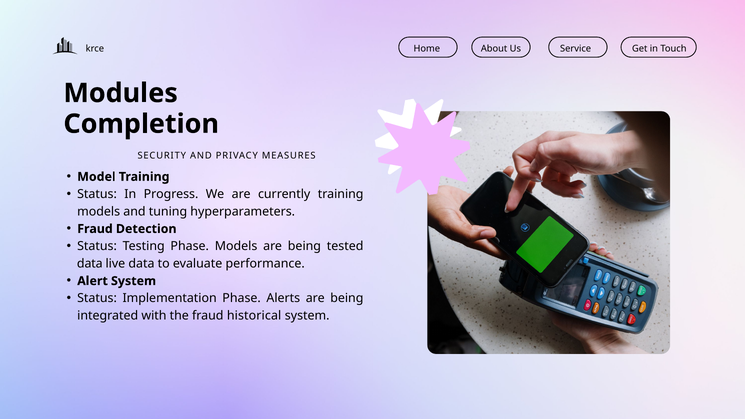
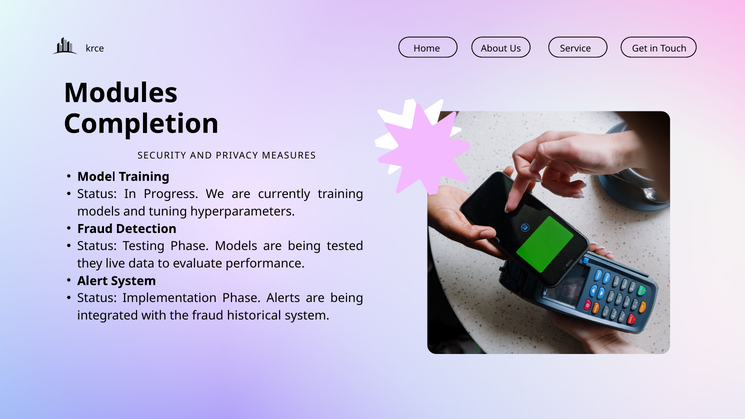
data at (90, 264): data -> they
